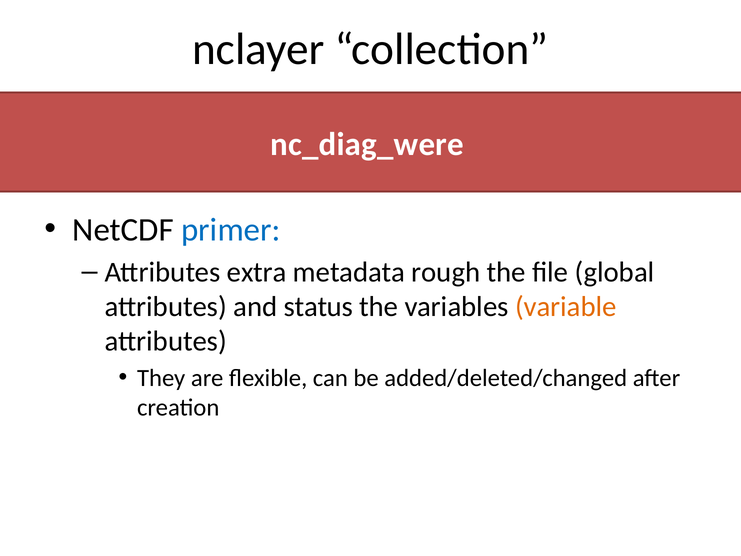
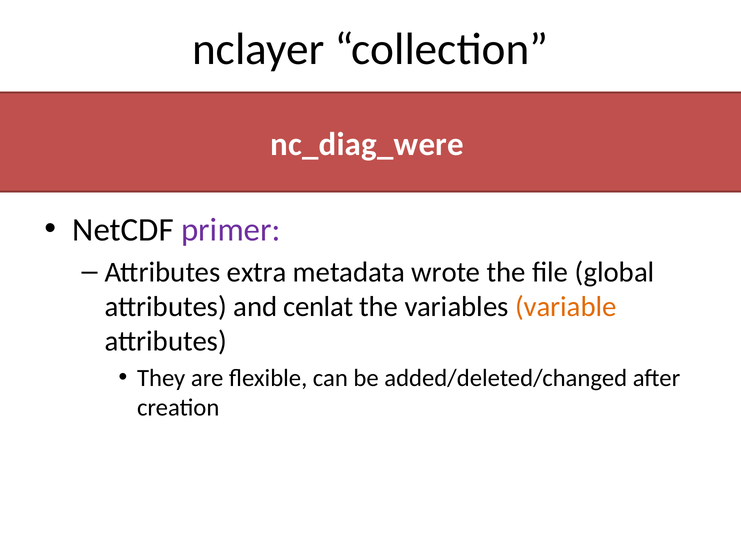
primer colour: blue -> purple
rough: rough -> wrote
status: status -> cenlat
